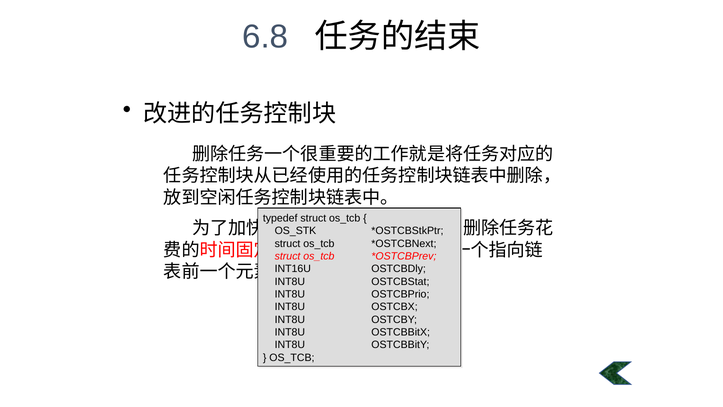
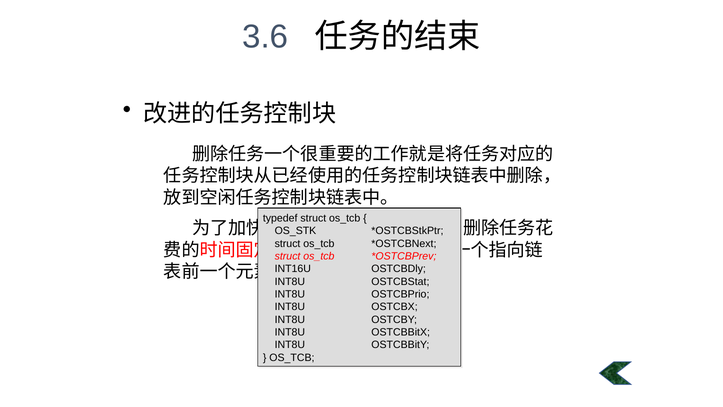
6.8: 6.8 -> 3.6
